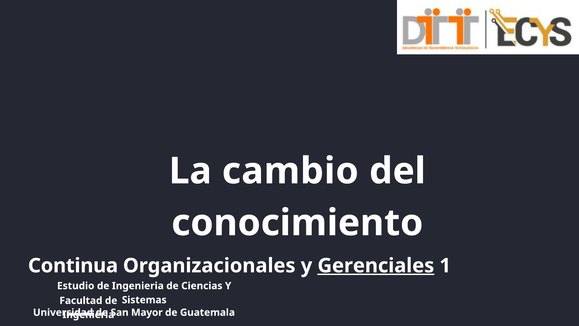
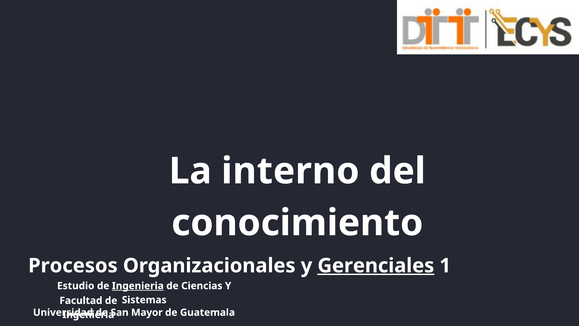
cambio: cambio -> interno
Continua: Continua -> Procesos
Ingenieria at (138, 286) underline: none -> present
